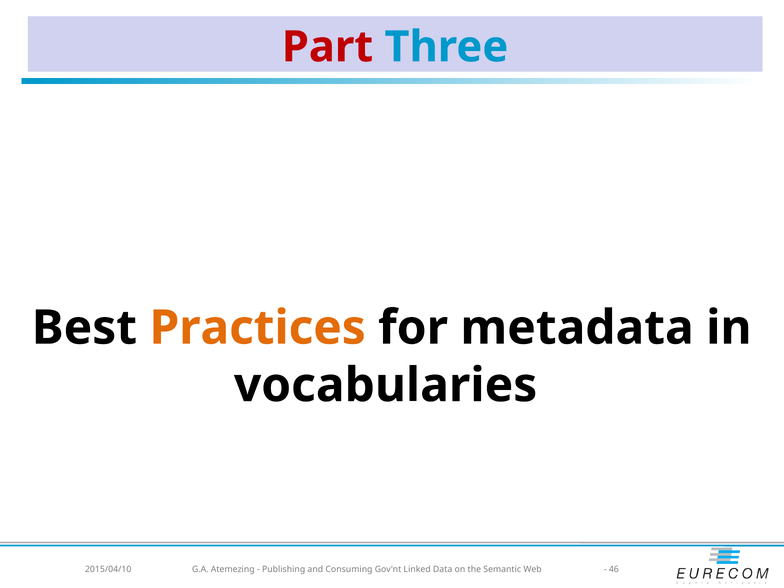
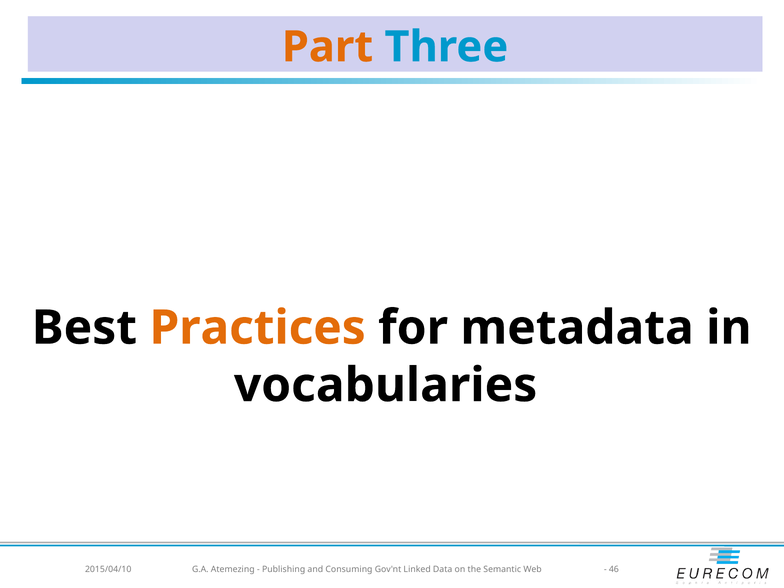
Part colour: red -> orange
